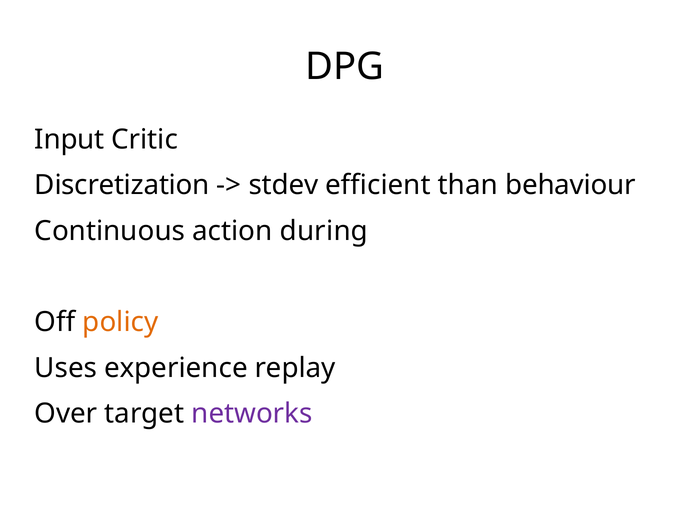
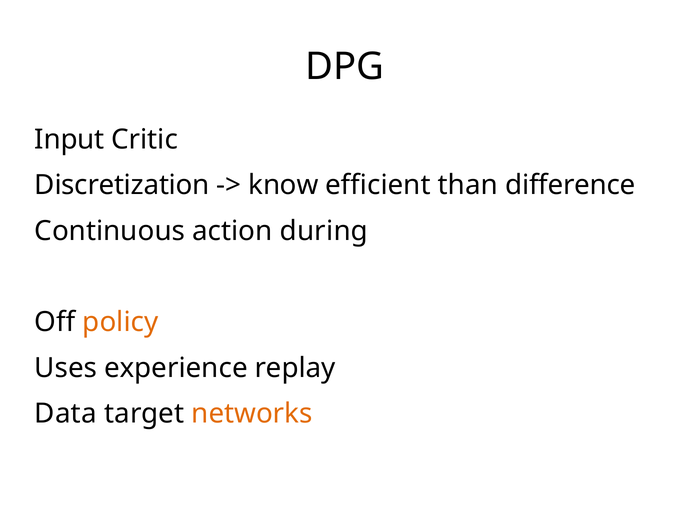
stdev: stdev -> know
behaviour: behaviour -> difference
Over: Over -> Data
networks colour: purple -> orange
